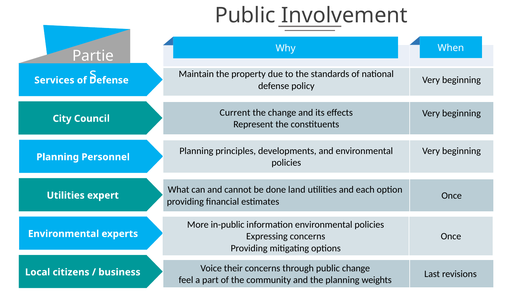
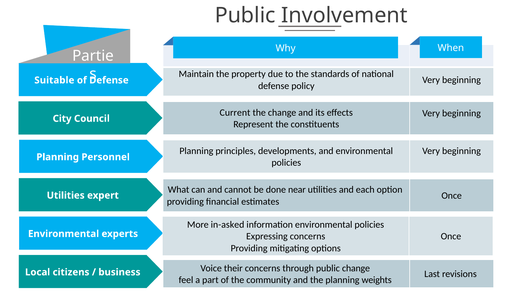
Services: Services -> Suitable
land: land -> near
in-public: in-public -> in-asked
